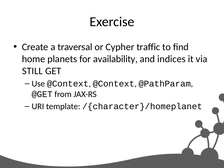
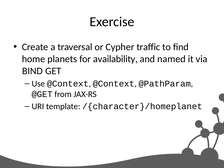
indices: indices -> named
STILL: STILL -> BIND
